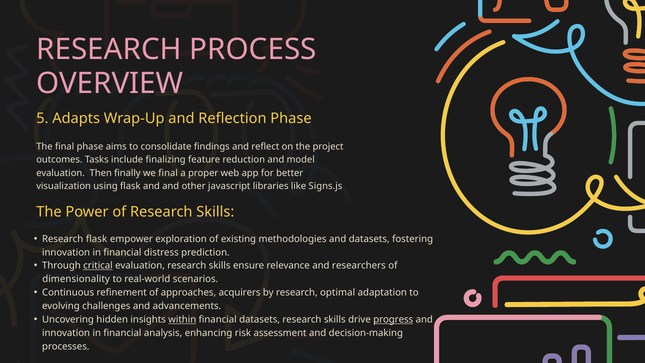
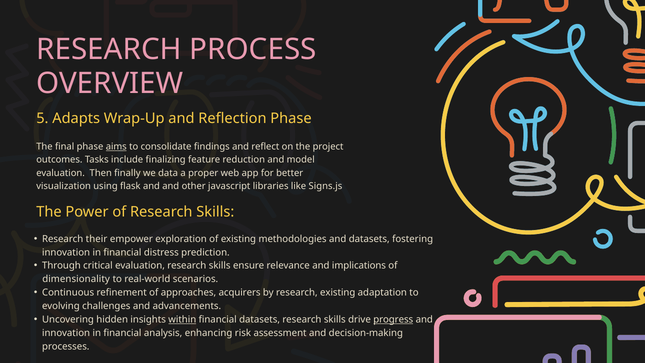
aims underline: none -> present
we final: final -> data
Research flask: flask -> their
critical underline: present -> none
researchers: researchers -> implications
research optimal: optimal -> existing
